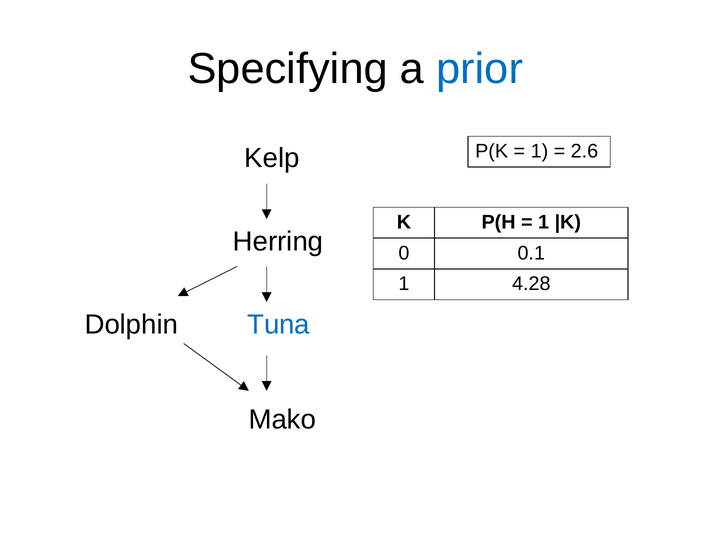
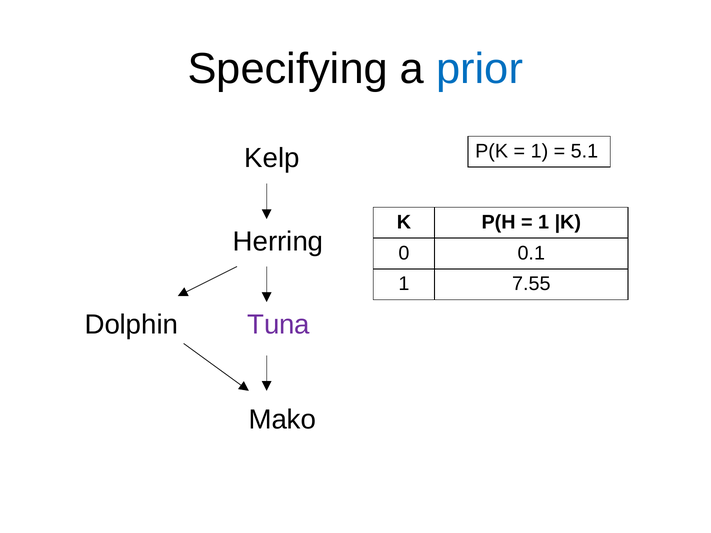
2.6: 2.6 -> 5.1
4.28: 4.28 -> 7.55
Tuna colour: blue -> purple
